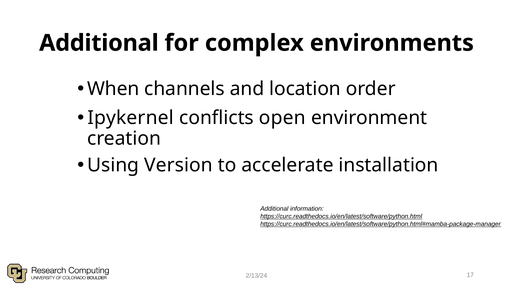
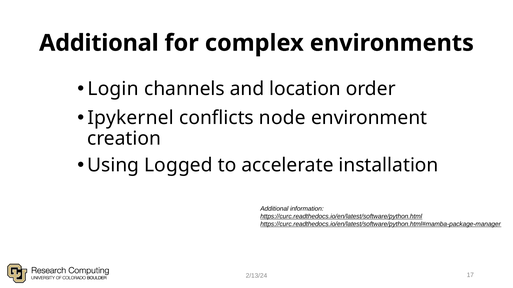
When: When -> Login
open: open -> node
Version: Version -> Logged
